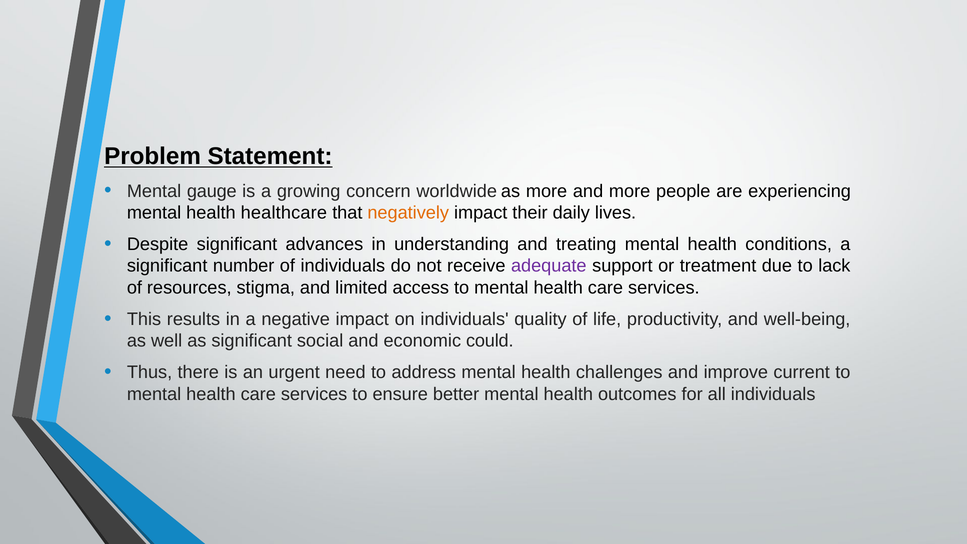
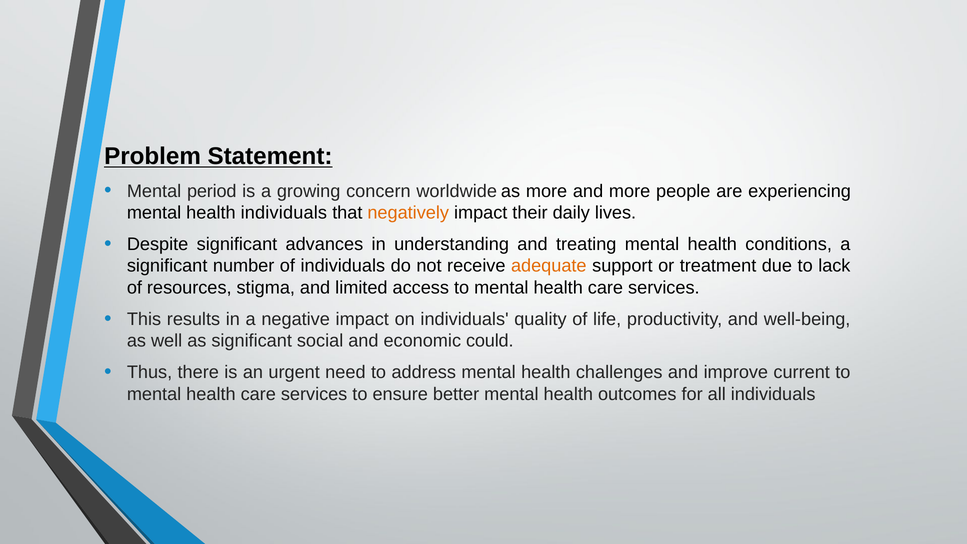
gauge: gauge -> period
health healthcare: healthcare -> individuals
adequate colour: purple -> orange
